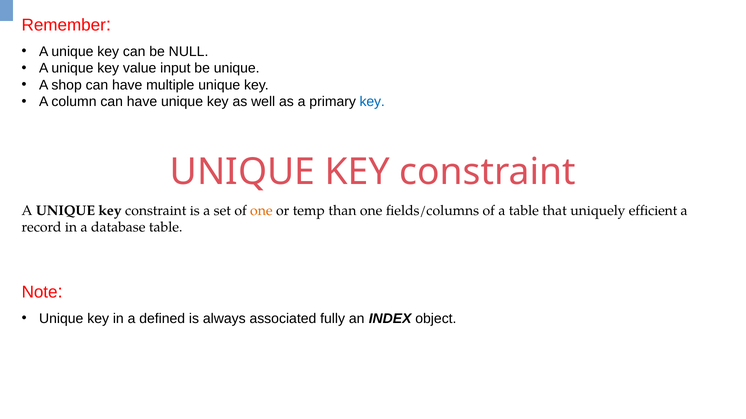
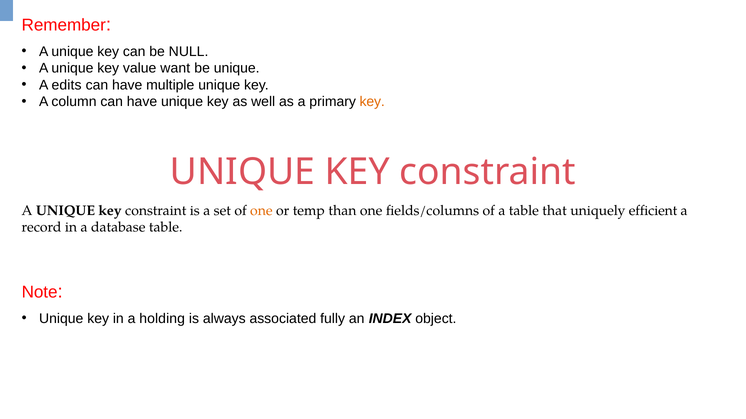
input: input -> want
shop: shop -> edits
key at (372, 102) colour: blue -> orange
defined: defined -> holding
